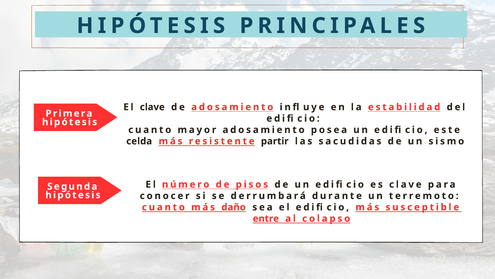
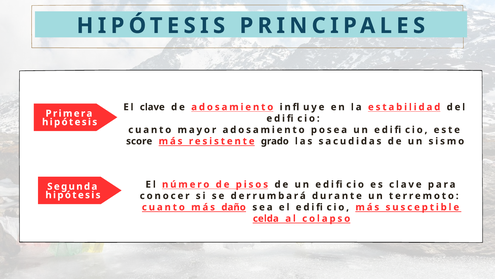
celda: celda -> score
partir: partir -> grado
entre: entre -> celda
